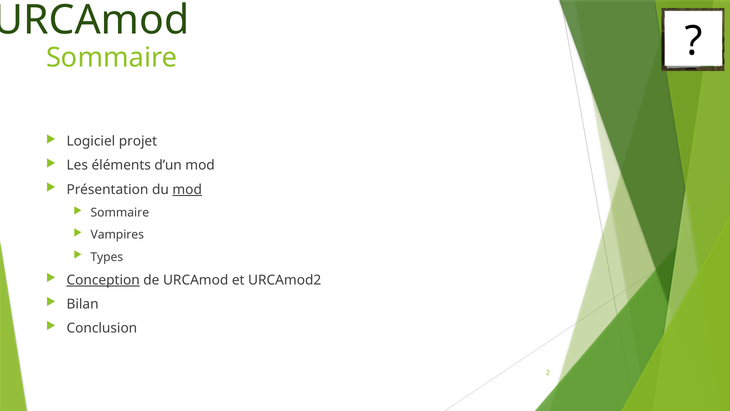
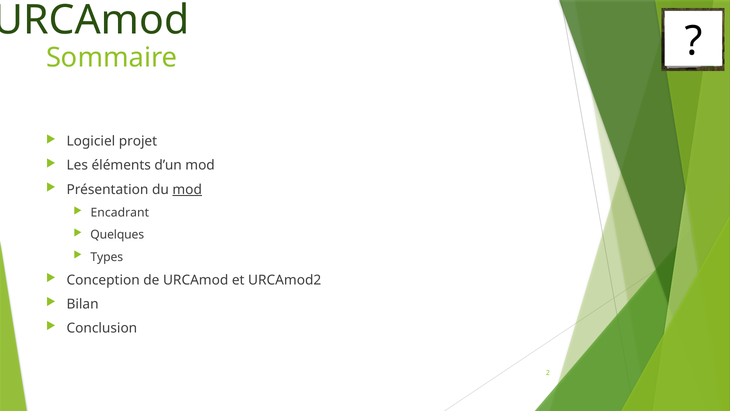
Sommaire at (120, 212): Sommaire -> Encadrant
Vampires: Vampires -> Quelques
Conception underline: present -> none
